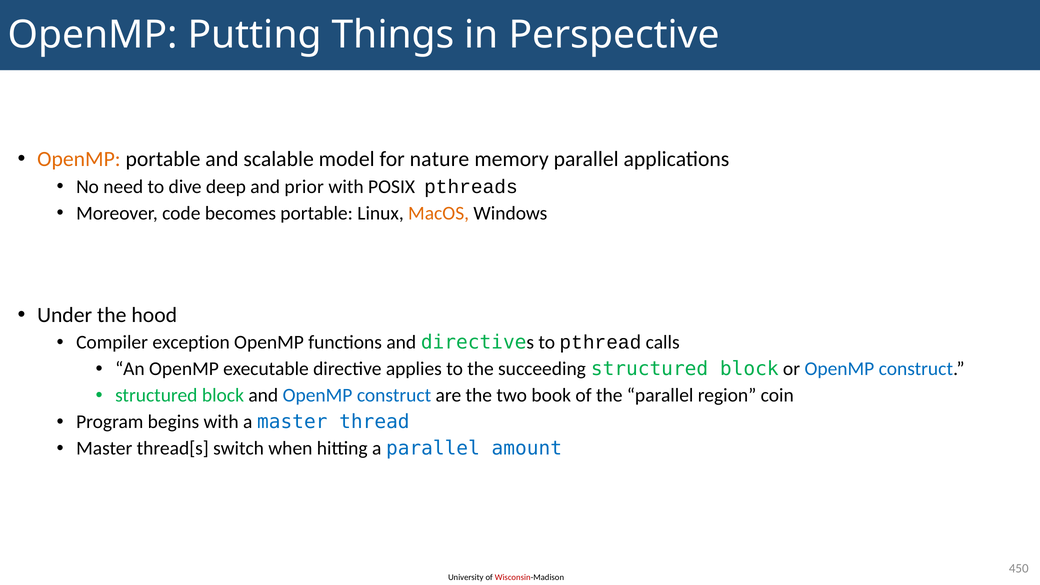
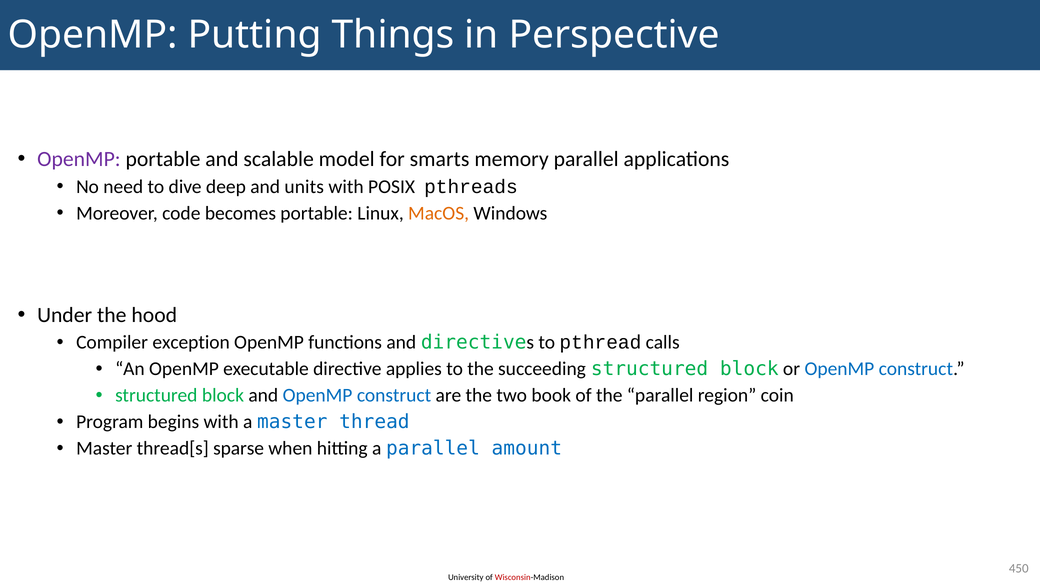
OpenMP at (79, 159) colour: orange -> purple
nature: nature -> smarts
prior: prior -> units
switch: switch -> sparse
